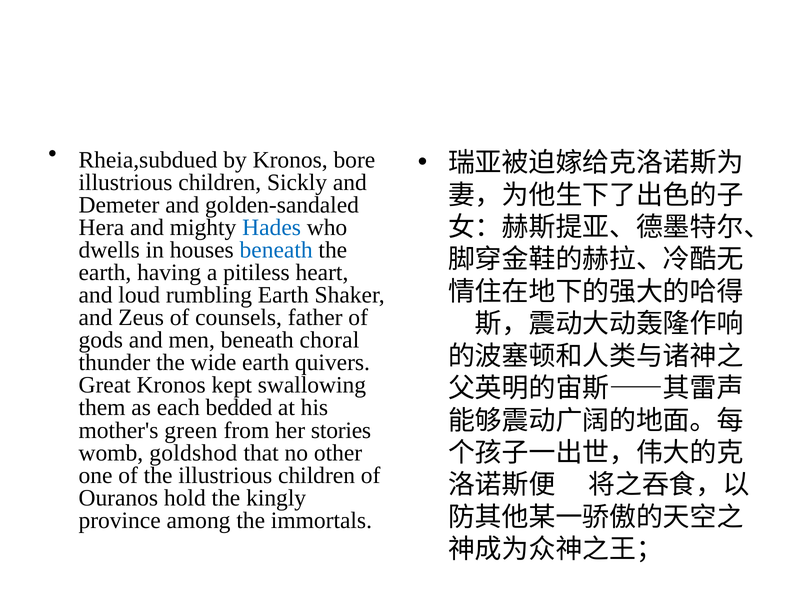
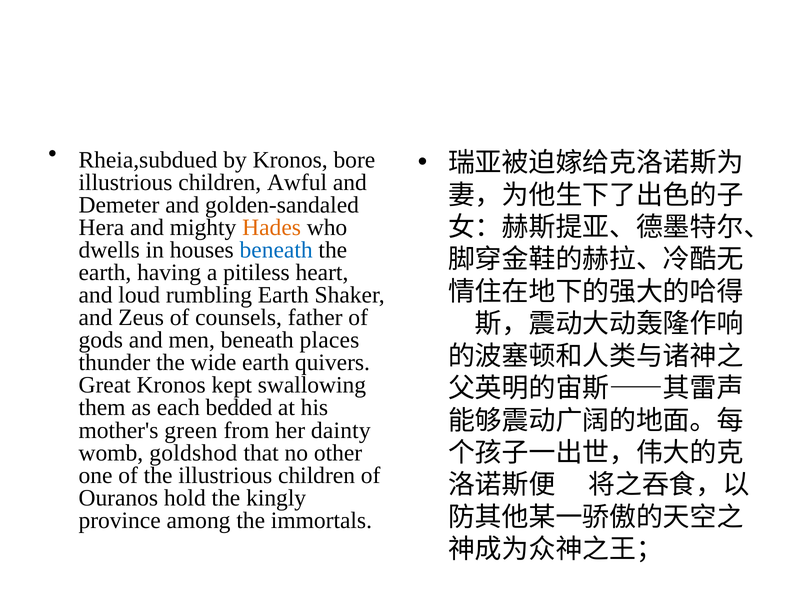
Sickly: Sickly -> Awful
Hades colour: blue -> orange
choral: choral -> places
stories: stories -> dainty
